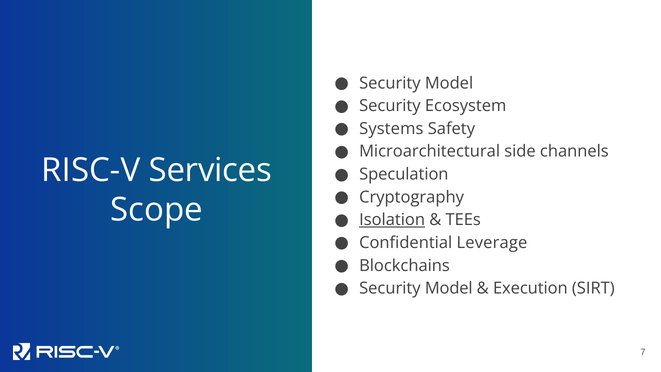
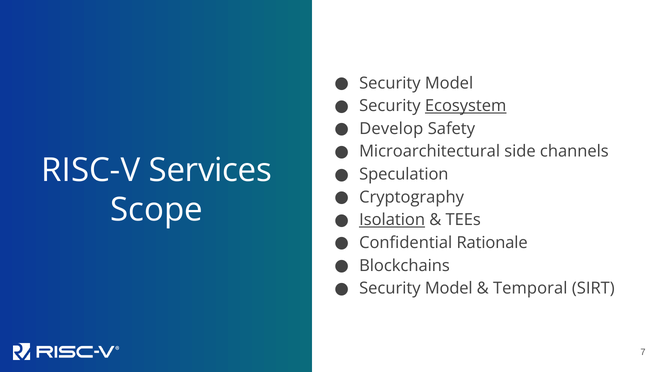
Ecosystem underline: none -> present
Systems: Systems -> Develop
Leverage: Leverage -> Rationale
Execution: Execution -> Temporal
